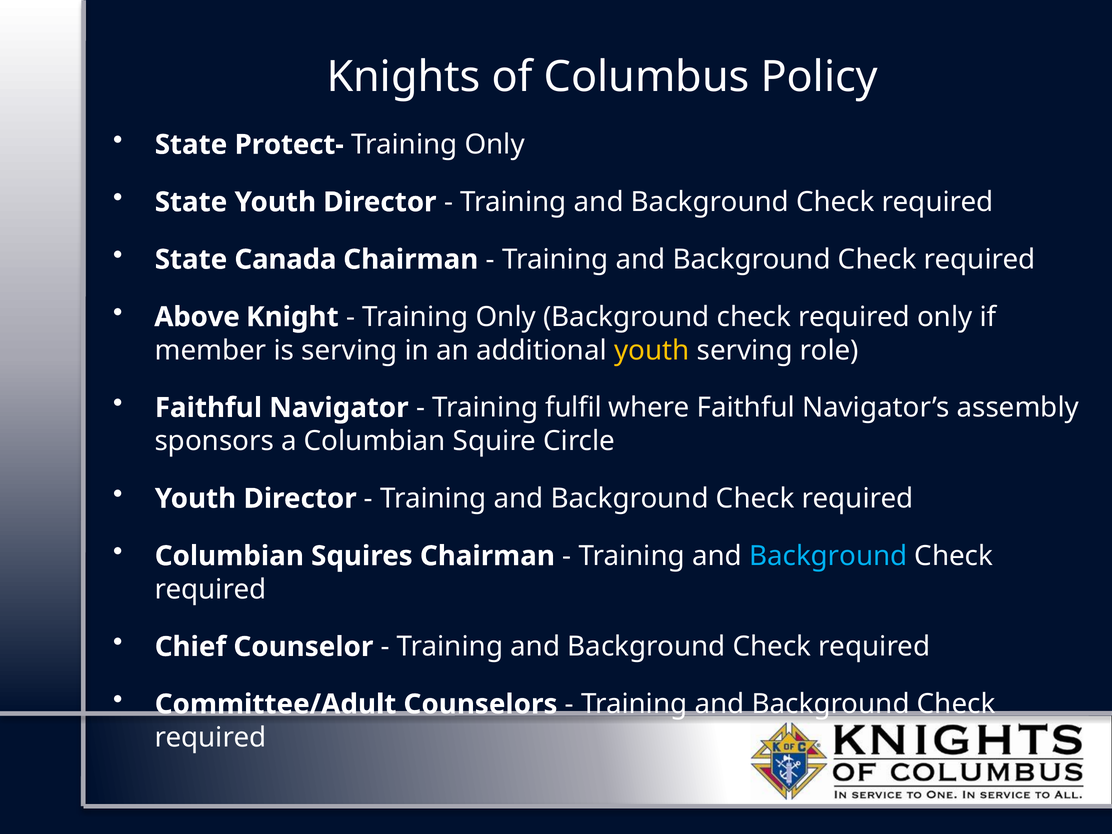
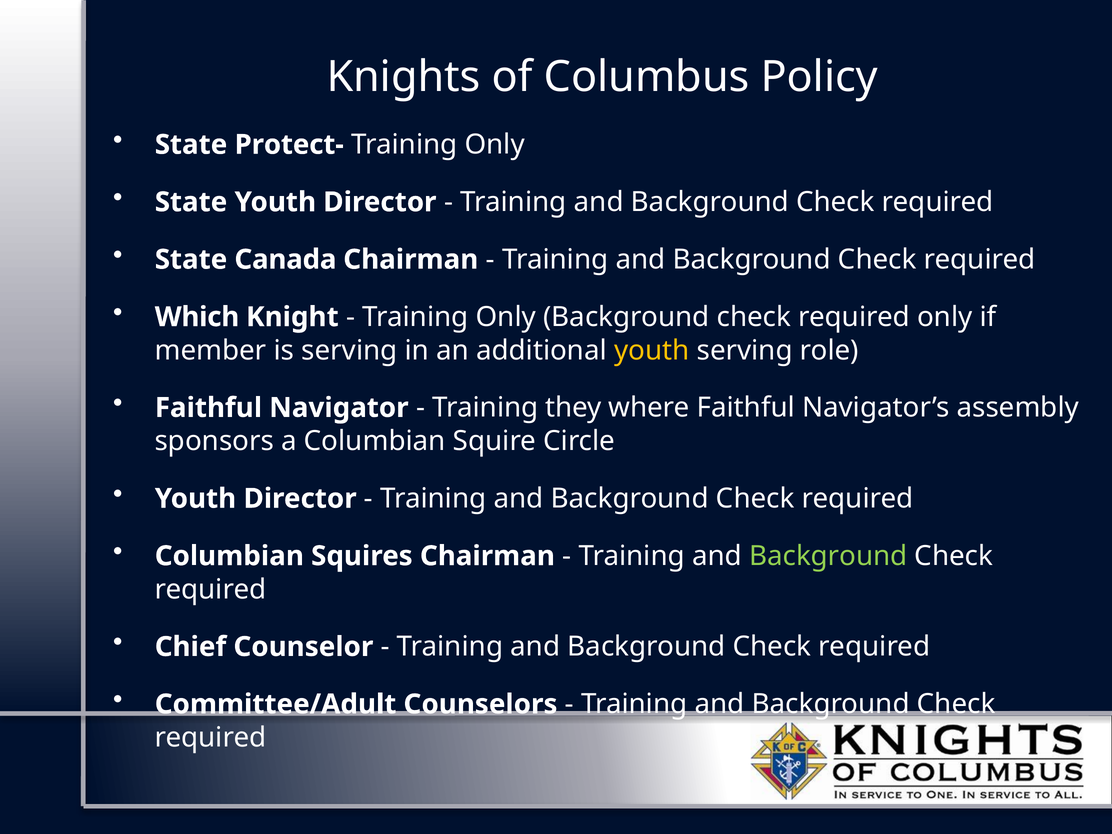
Above: Above -> Which
fulfil: fulfil -> they
Background at (828, 556) colour: light blue -> light green
